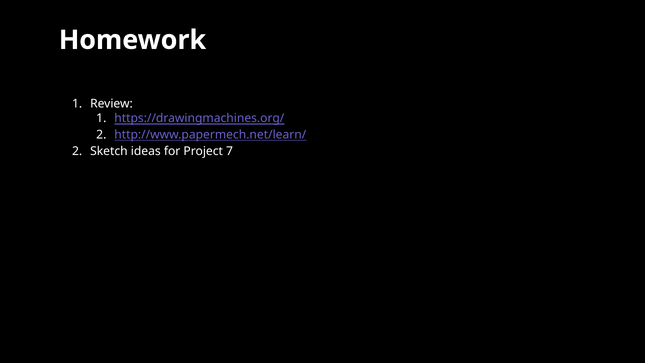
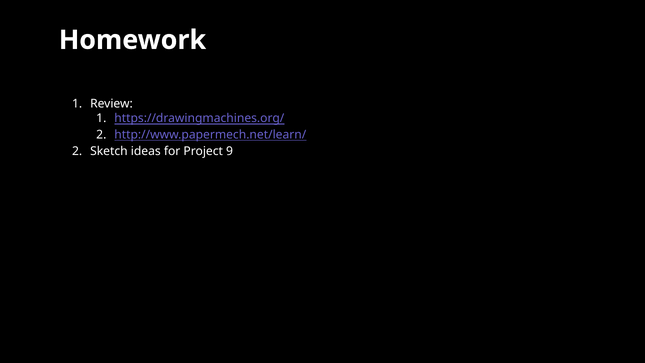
7: 7 -> 9
